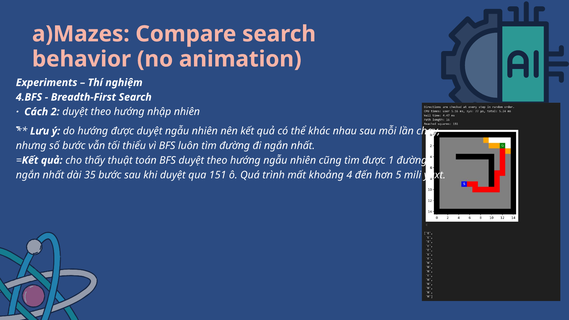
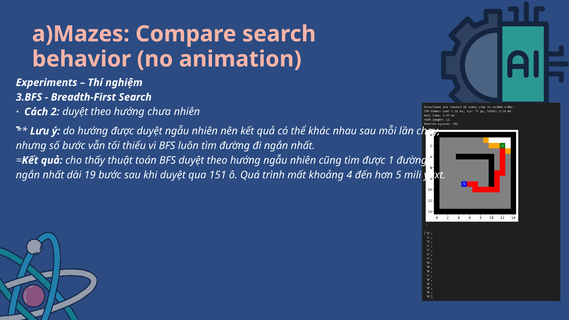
4.BFS: 4.BFS -> 3.BFS
nhập: nhập -> chưa
35: 35 -> 19
